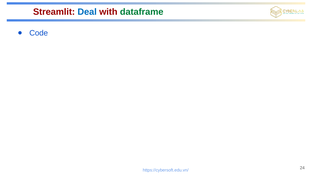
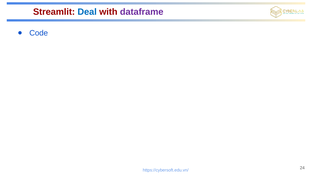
dataframe colour: green -> purple
